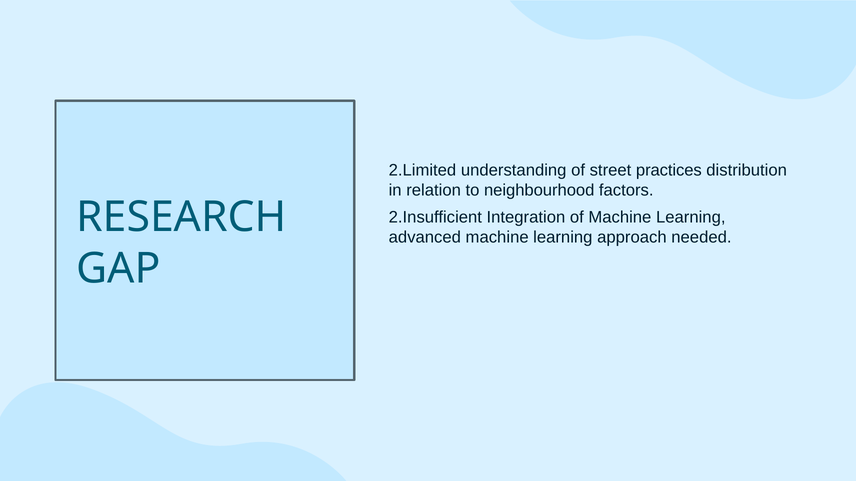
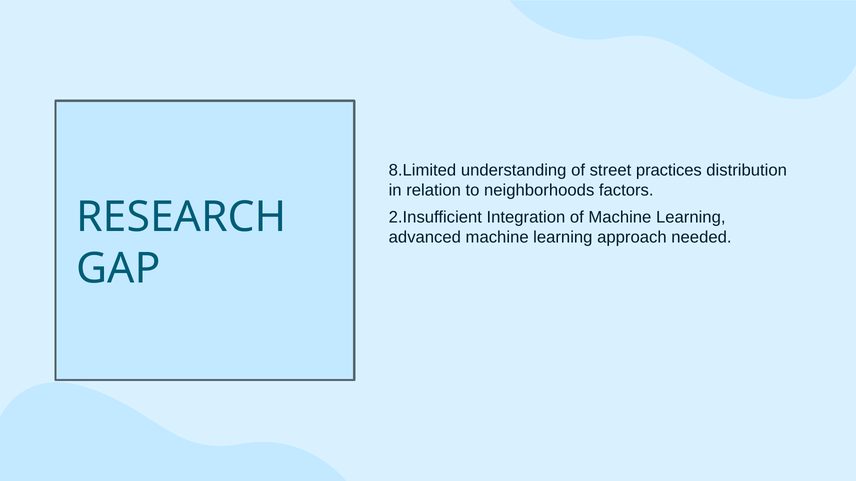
2.Limited: 2.Limited -> 8.Limited
neighbourhood: neighbourhood -> neighborhoods
